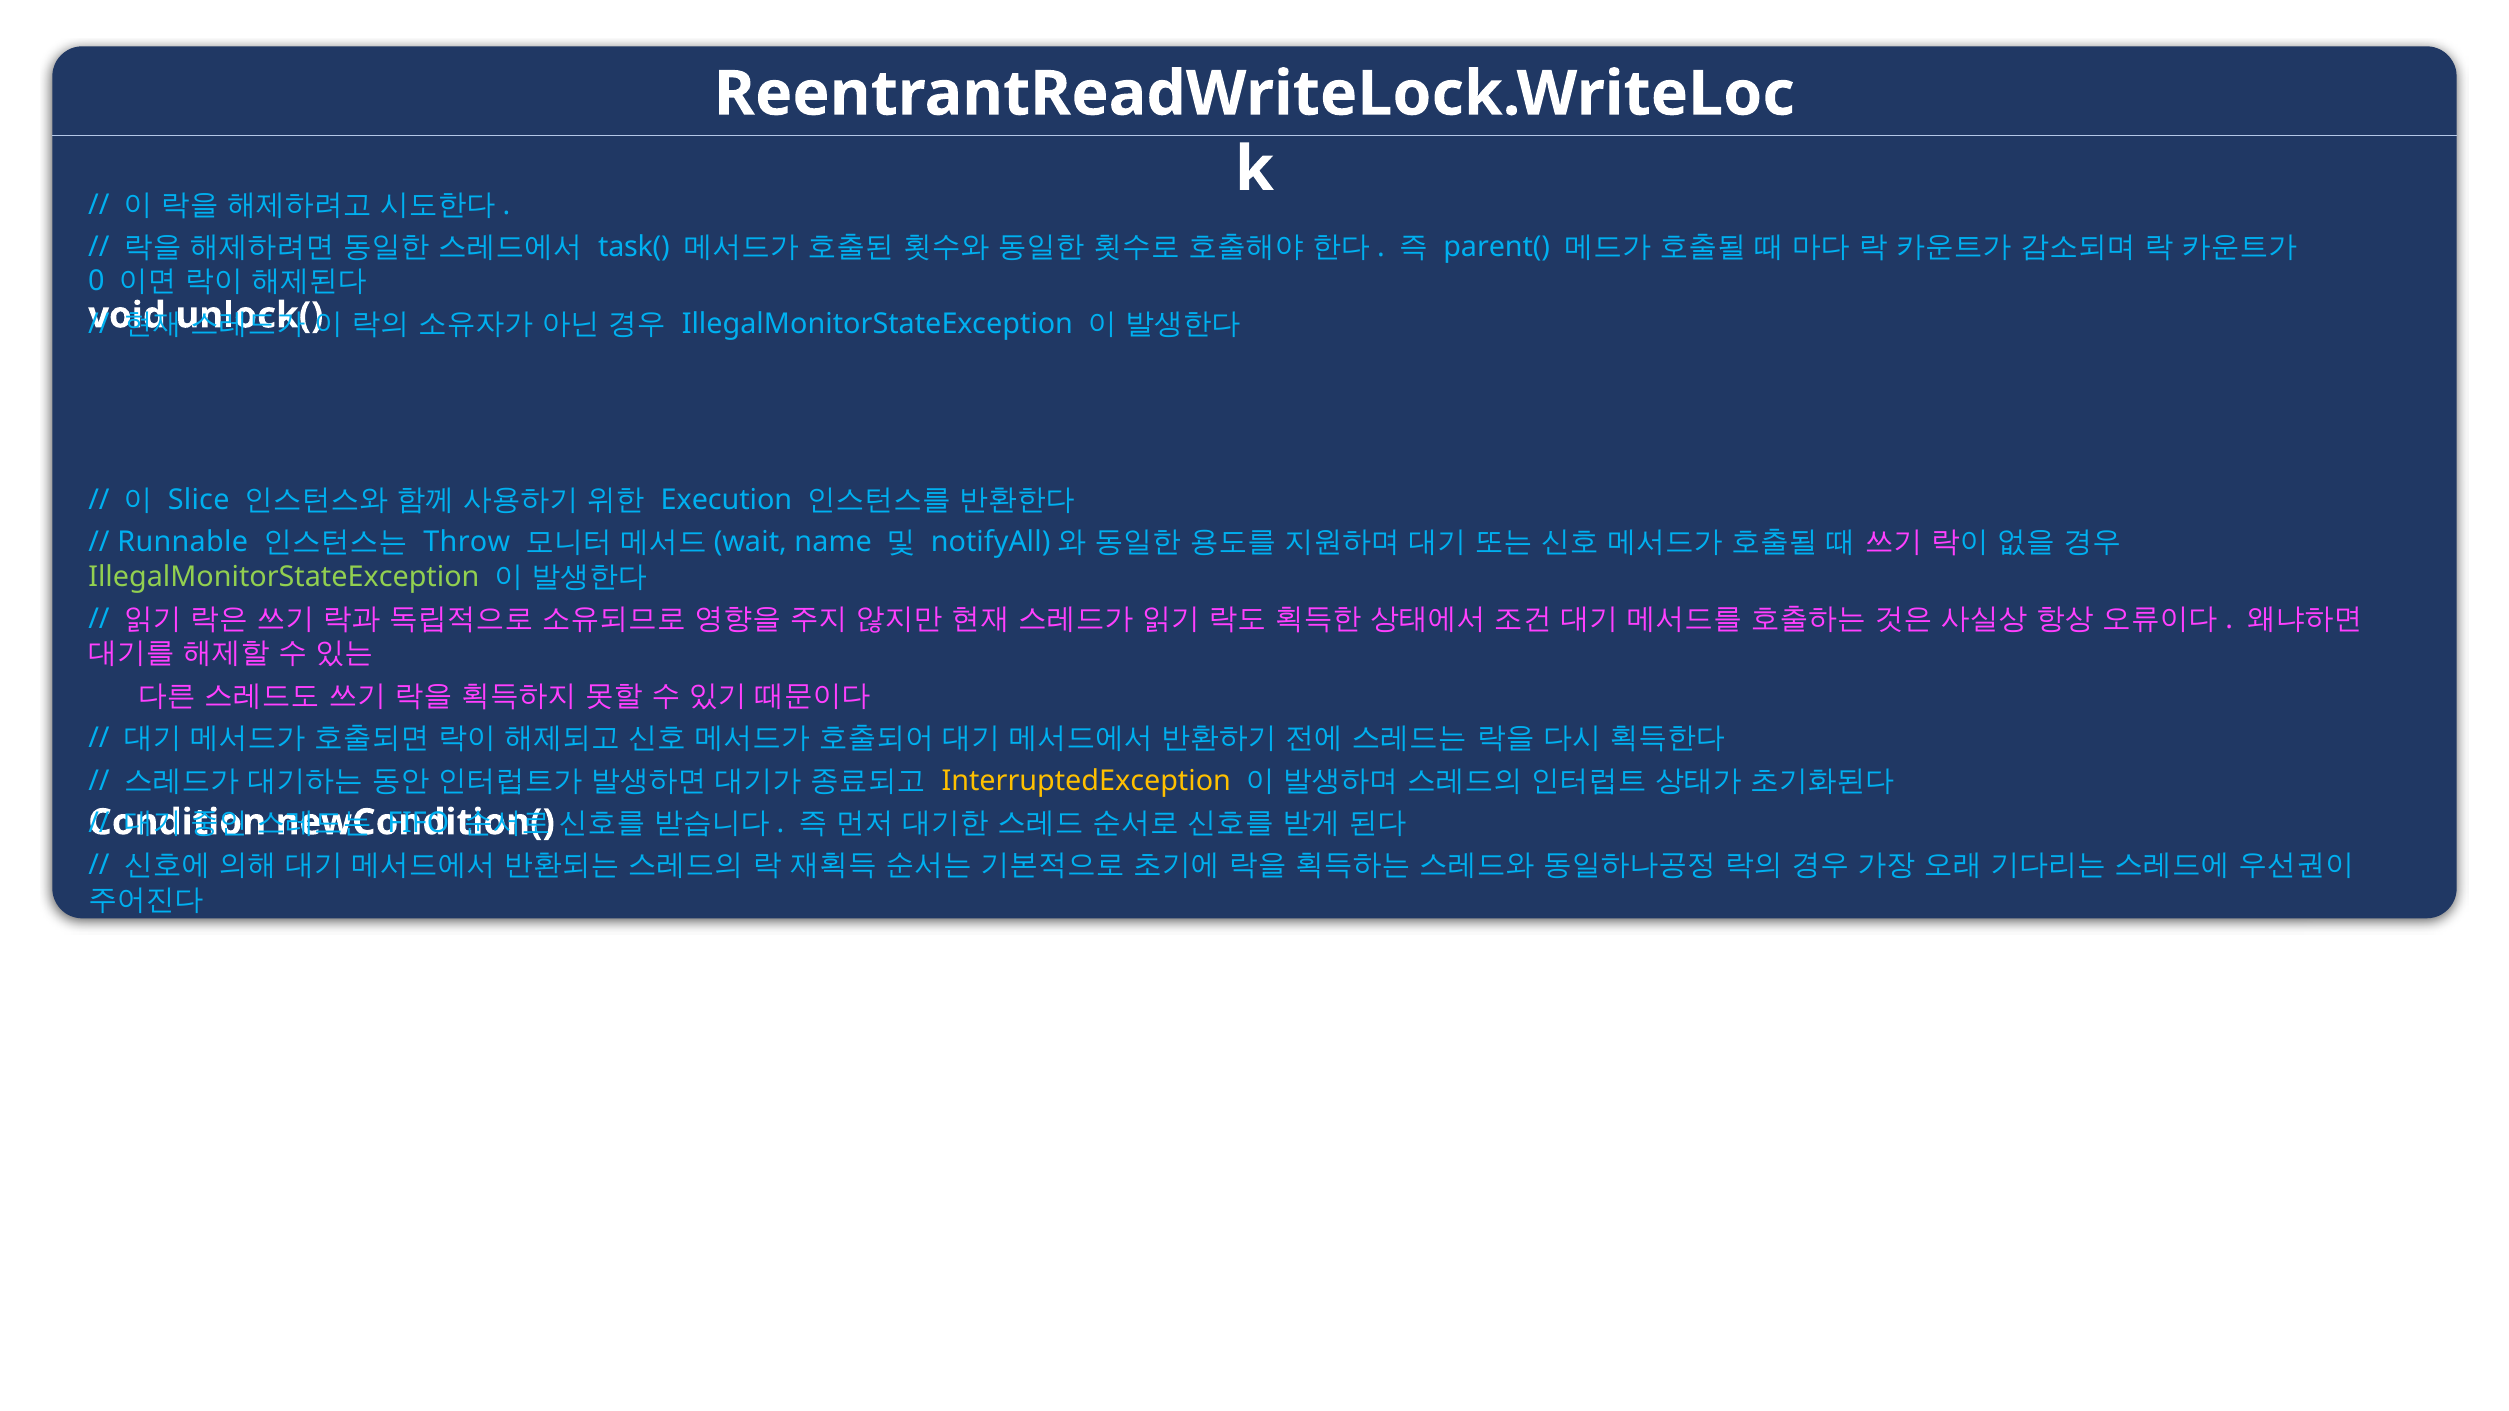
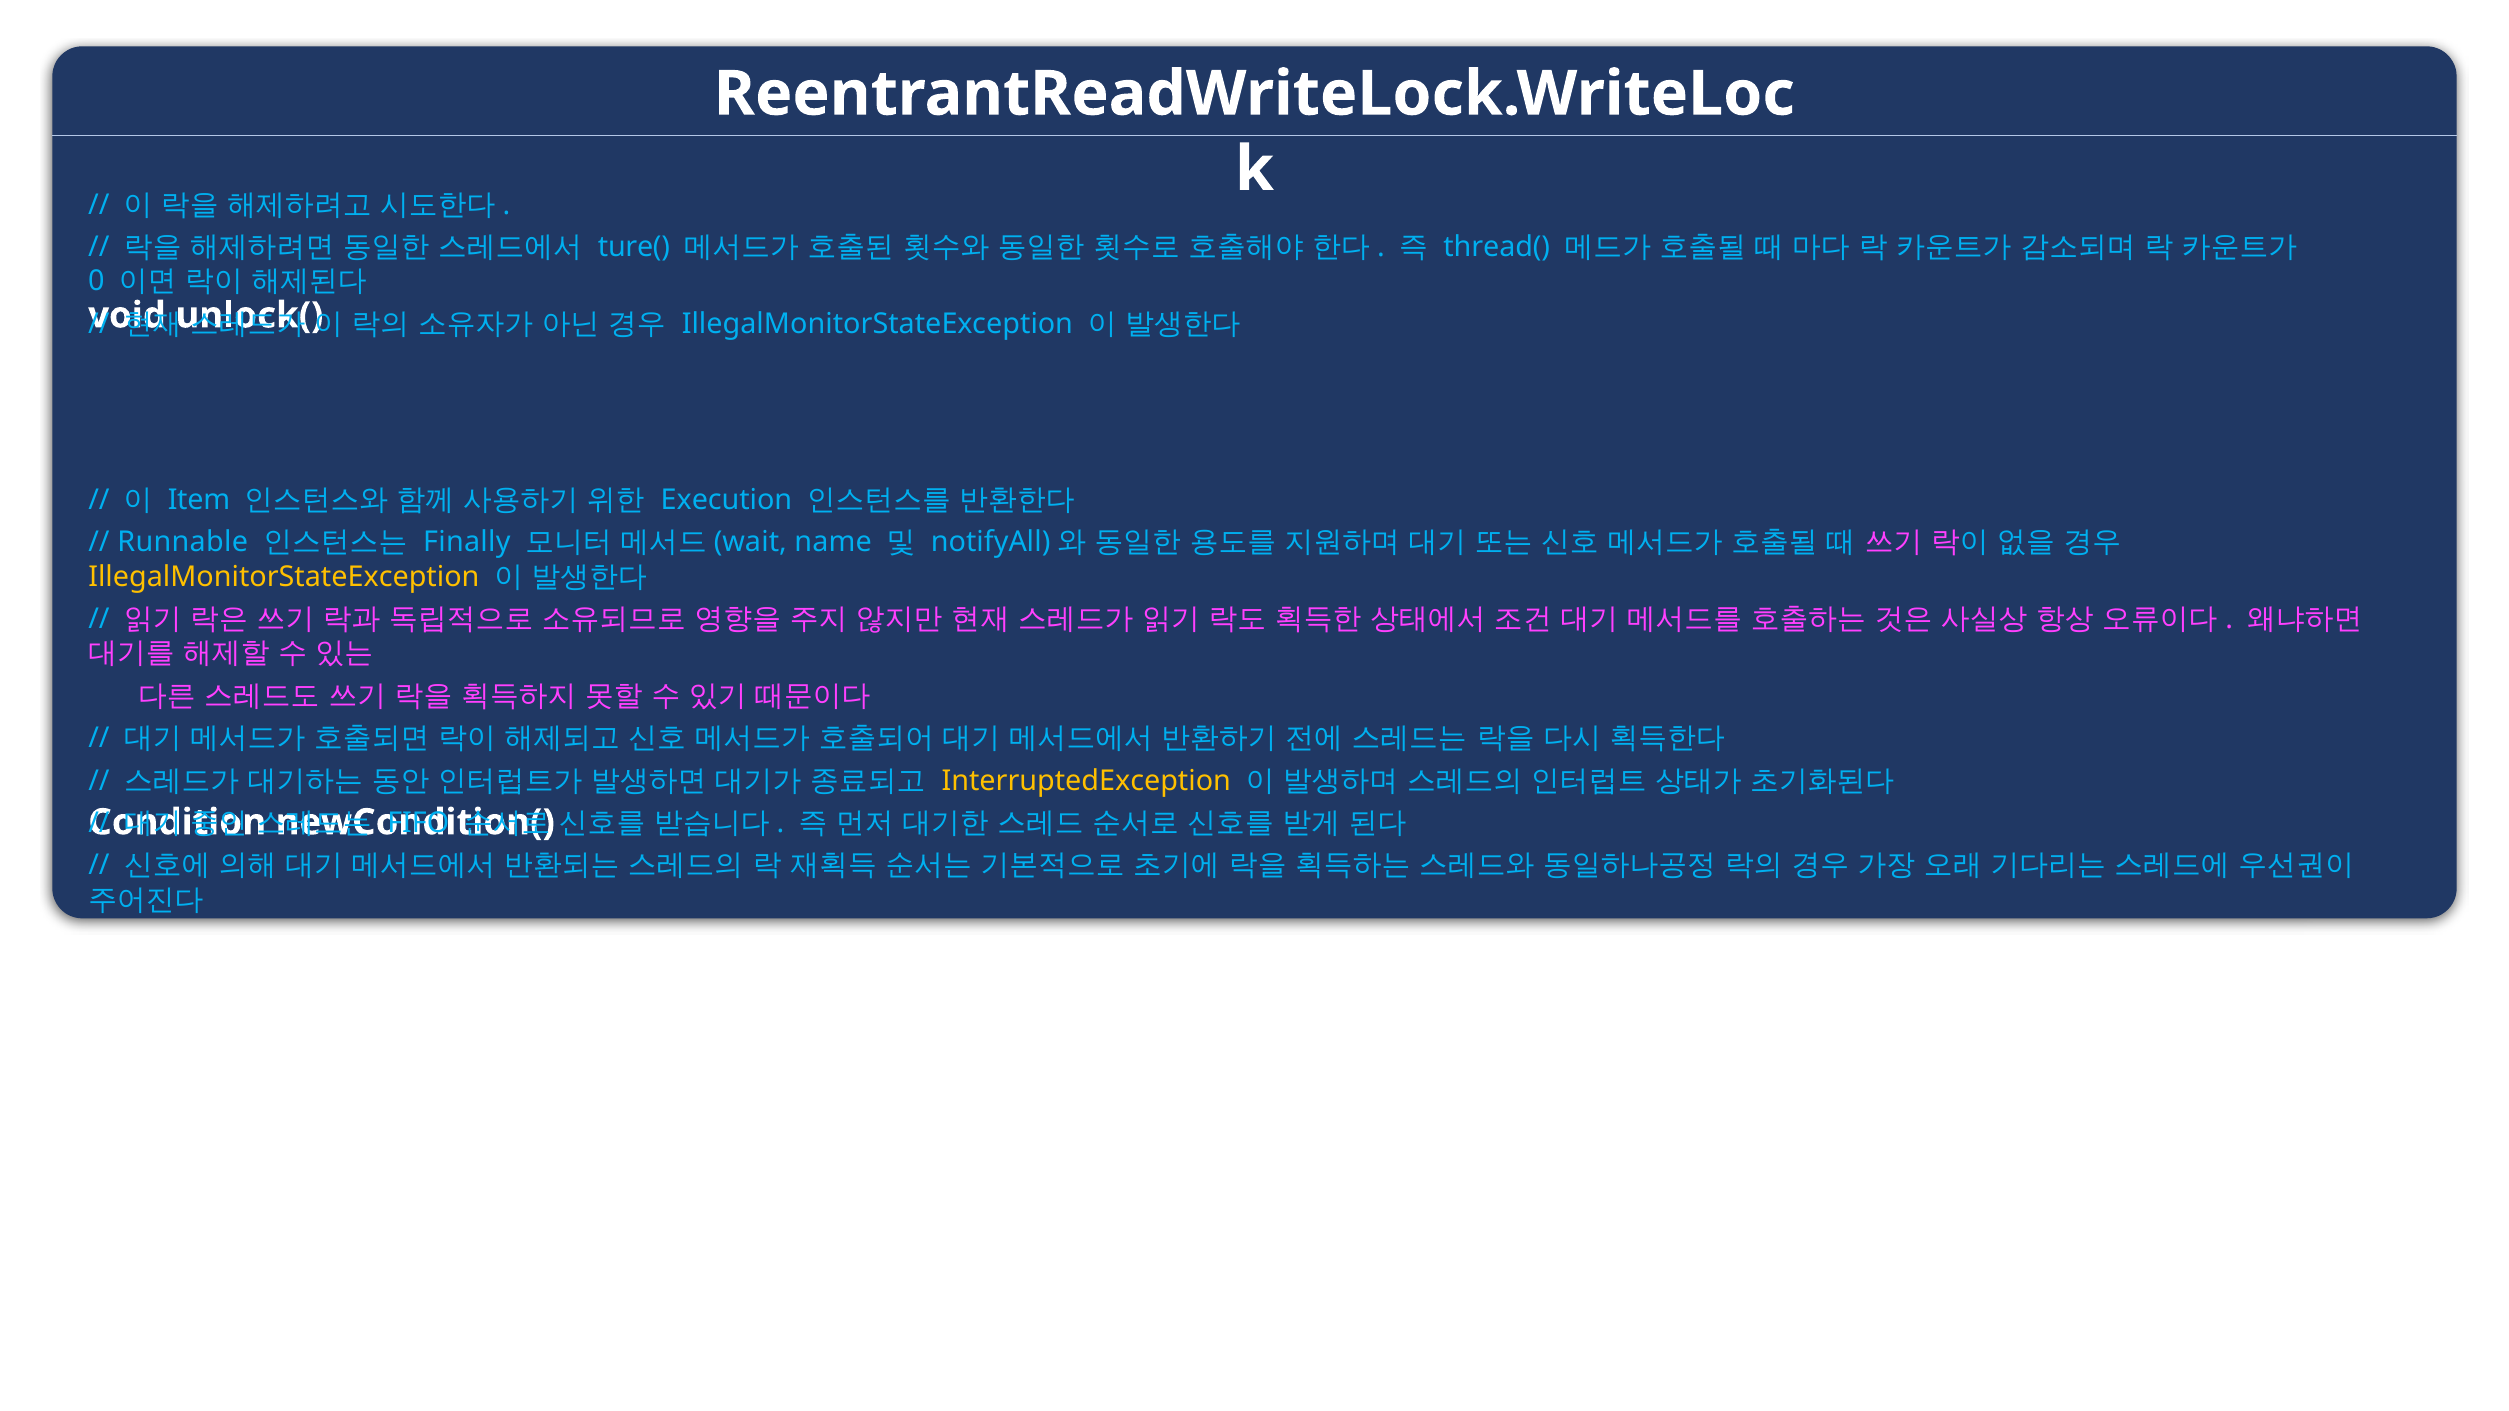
task(: task( -> ture(
parent(: parent( -> thread(
Slice: Slice -> Item
Throw: Throw -> Finally
IllegalMonitorStateException at (284, 577) colour: light green -> yellow
